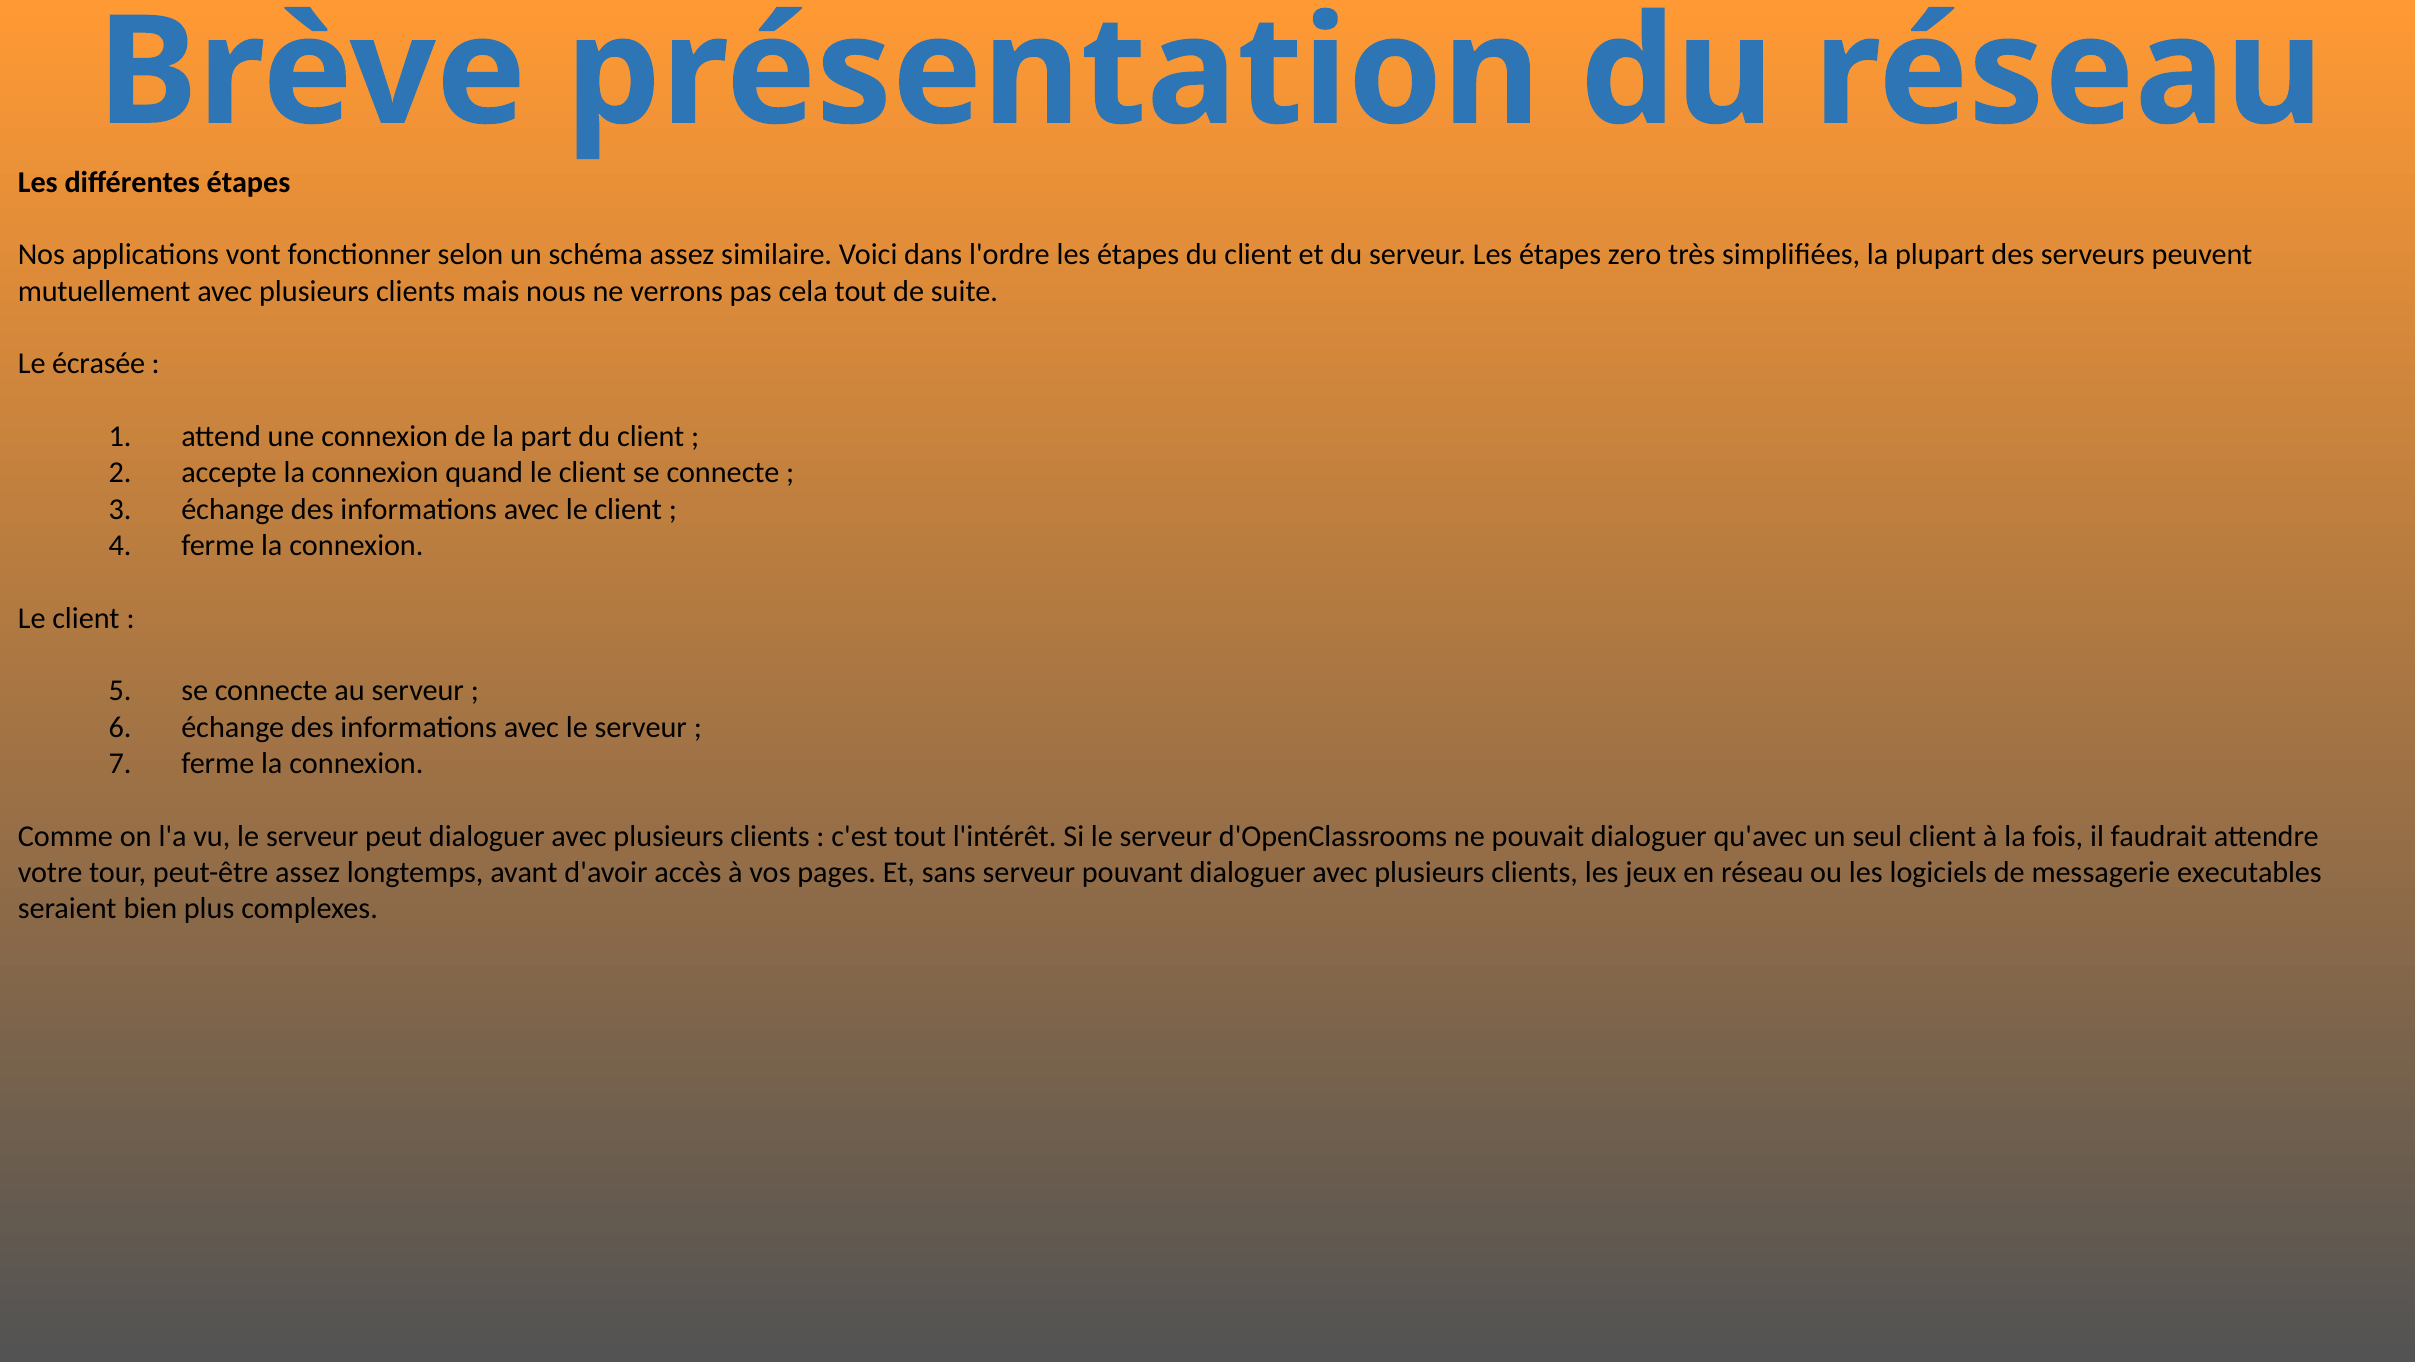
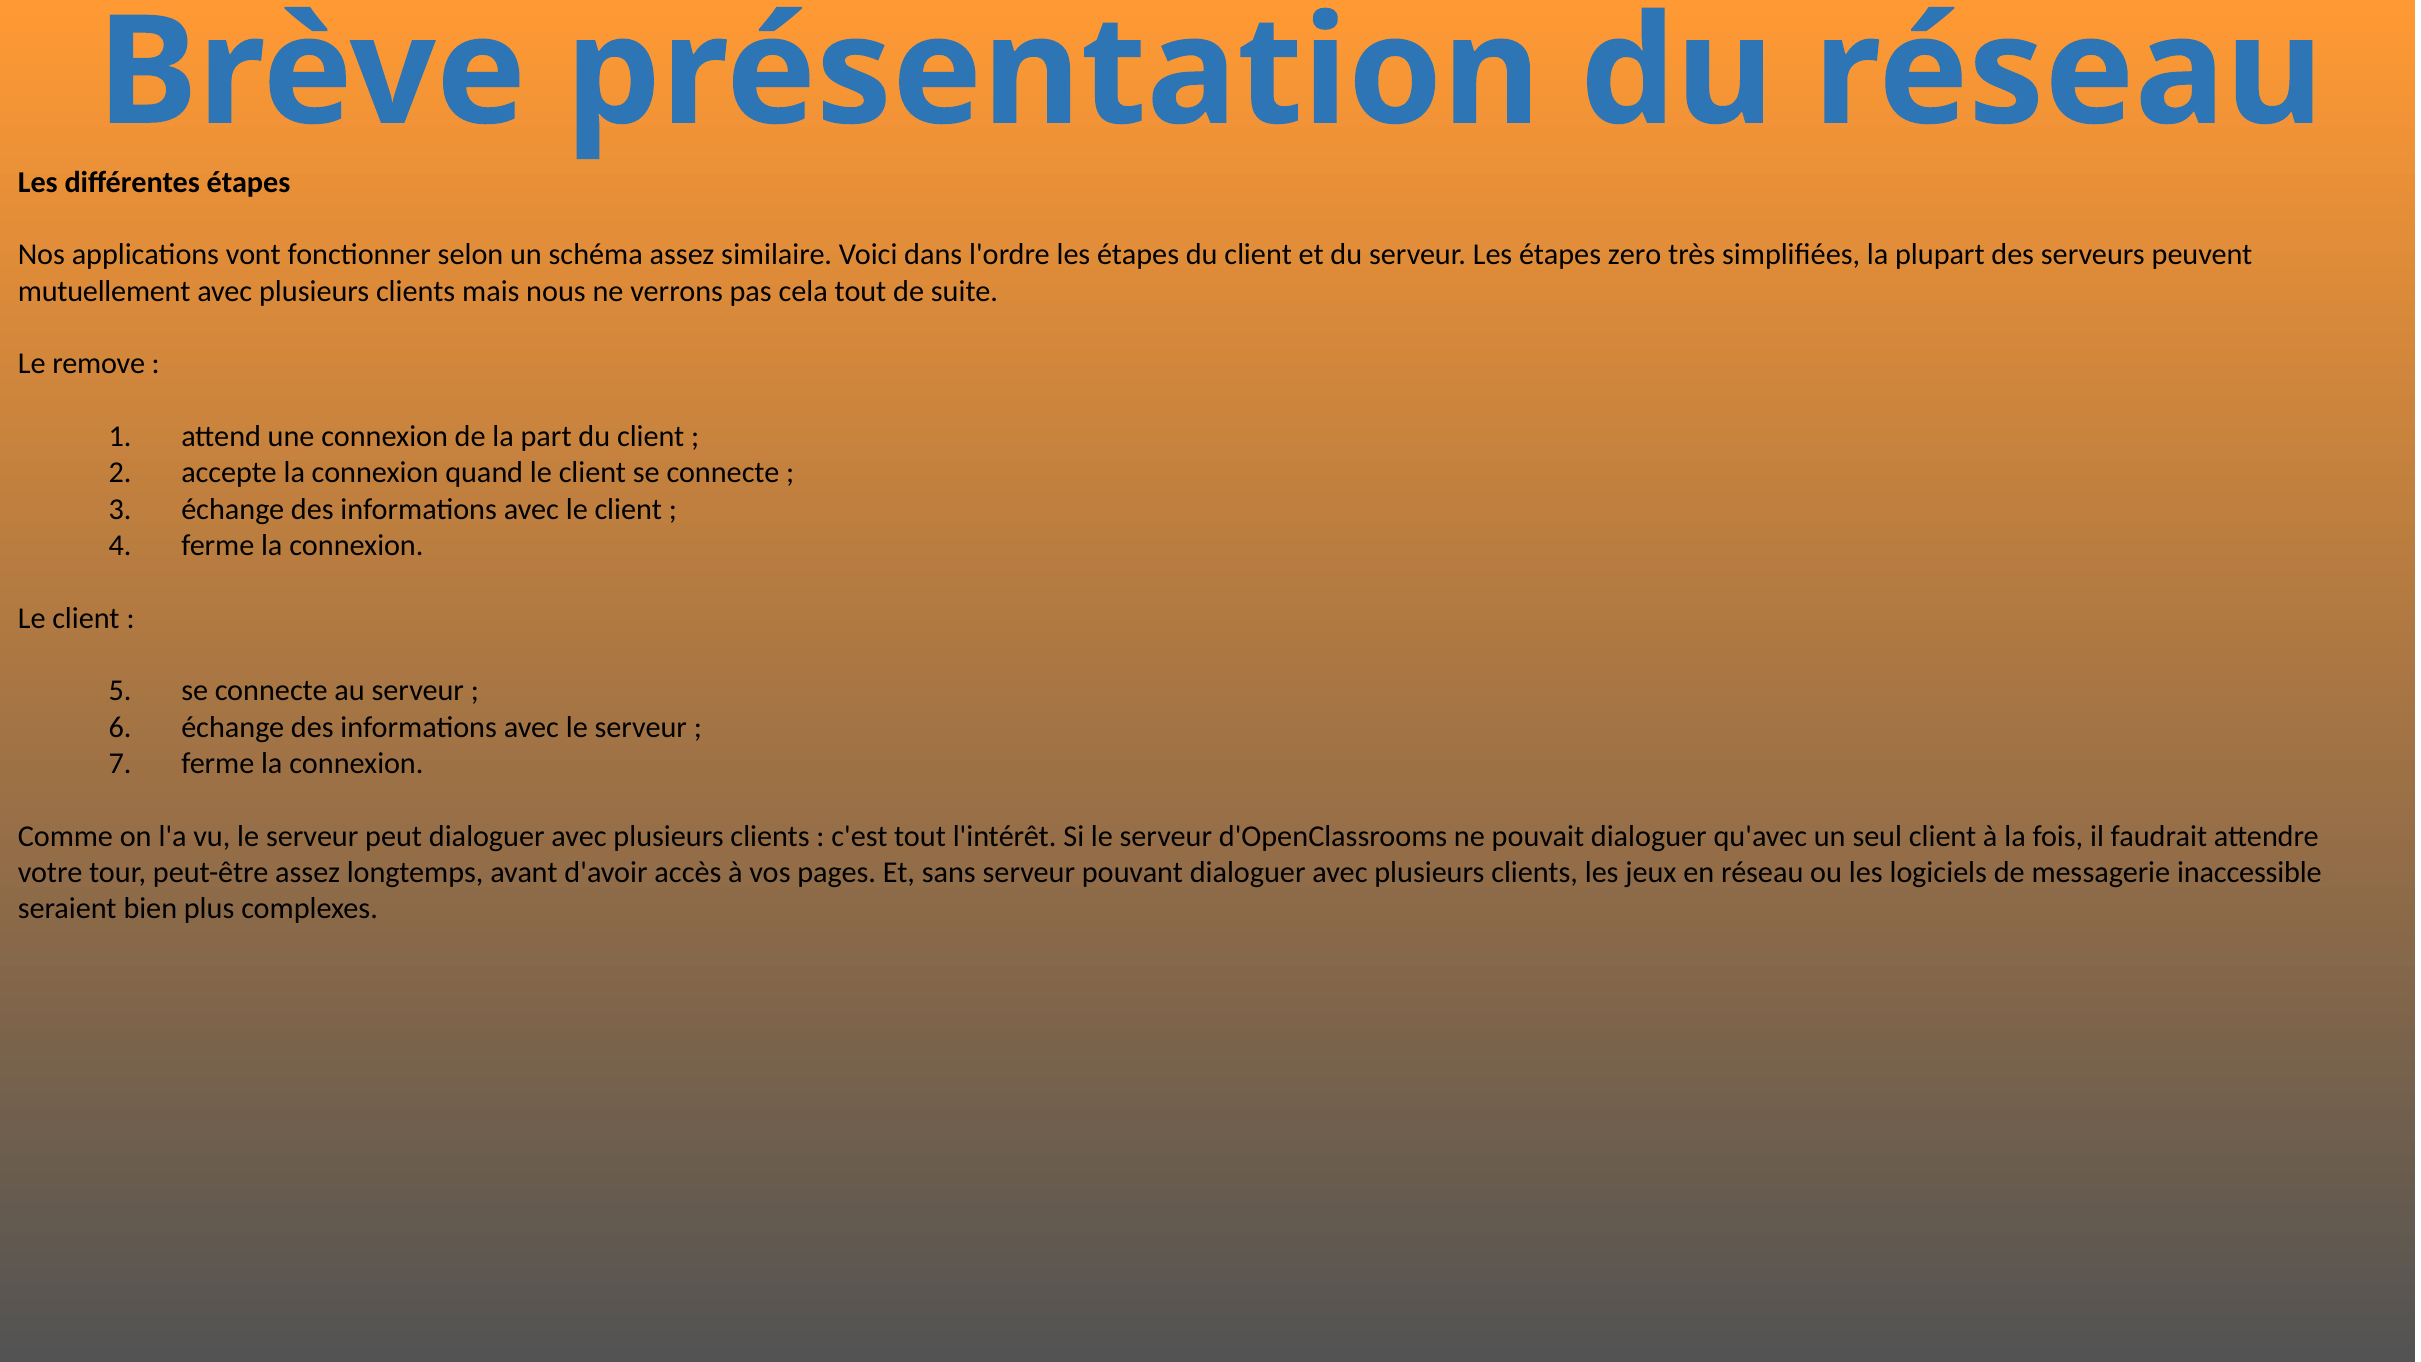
écrasée: écrasée -> remove
executables: executables -> inaccessible
